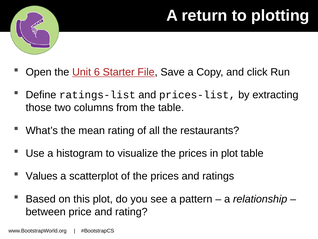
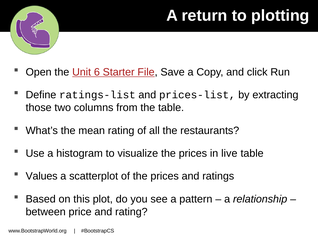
in plot: plot -> live
